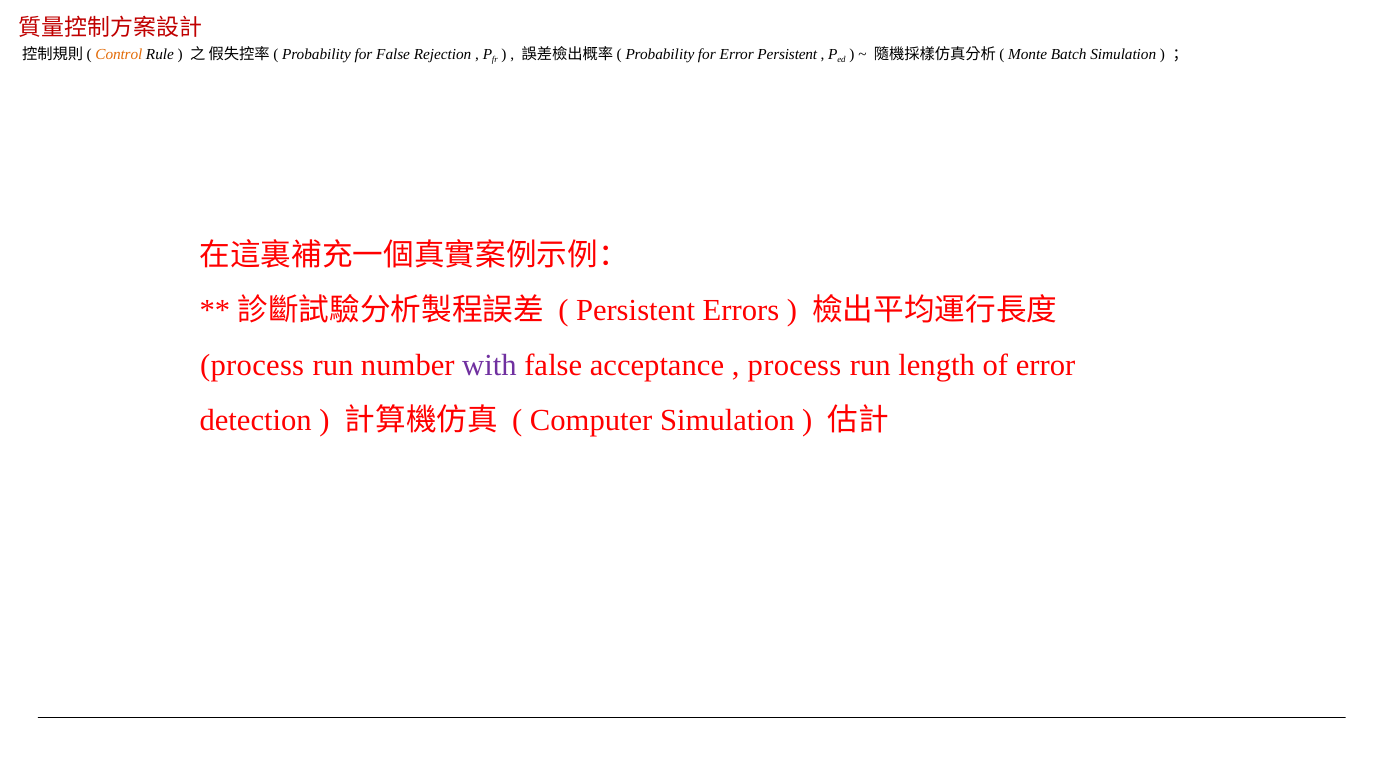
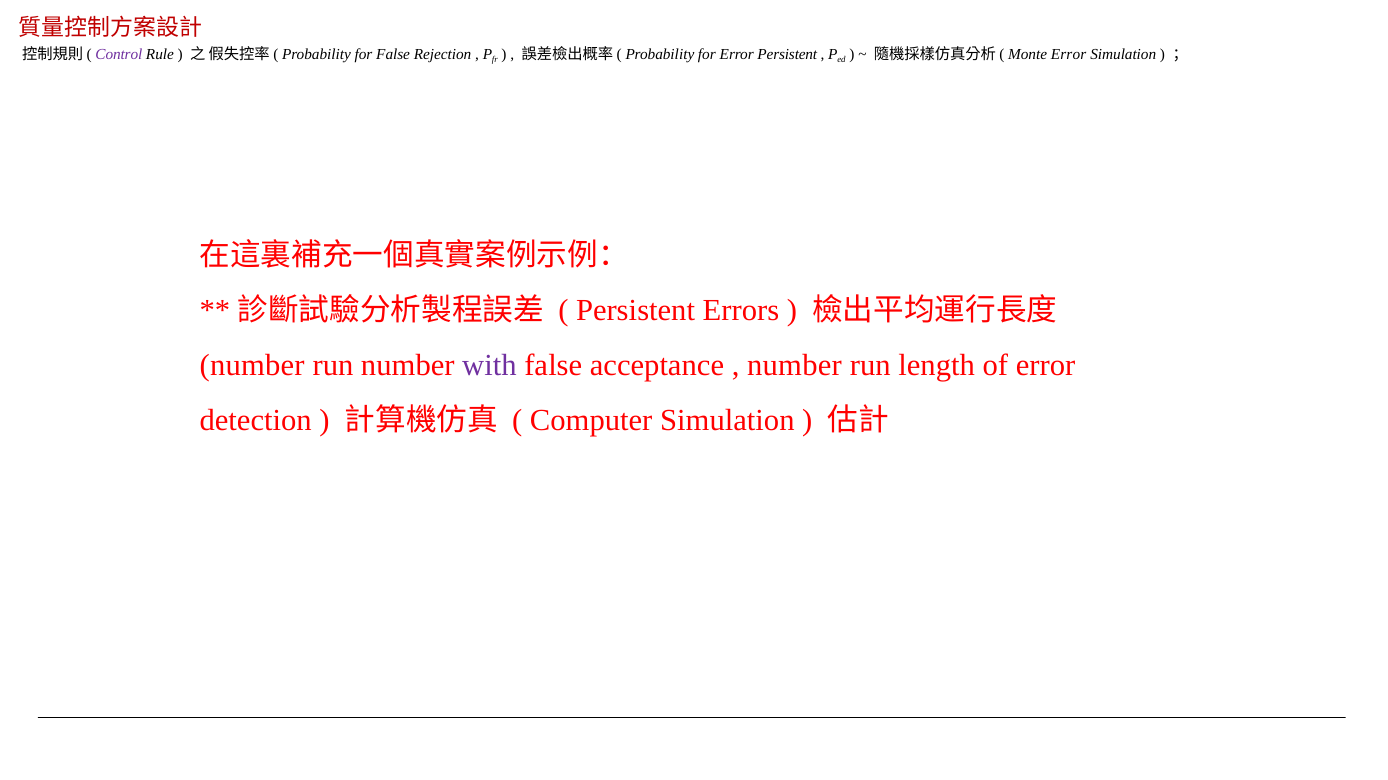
Control colour: orange -> purple
Monte Batch: Batch -> Error
process at (252, 366): process -> number
process at (794, 366): process -> number
